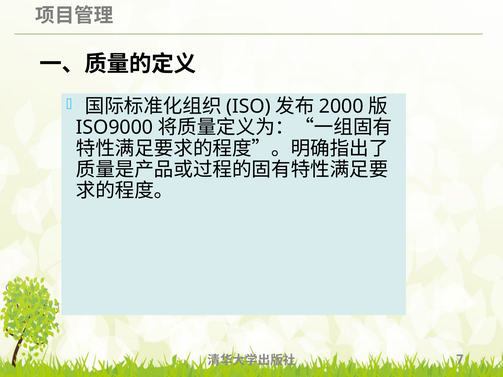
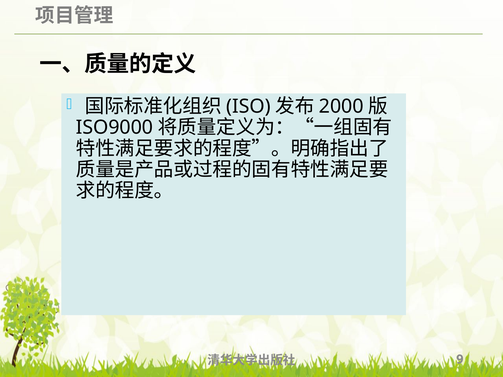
7: 7 -> 9
